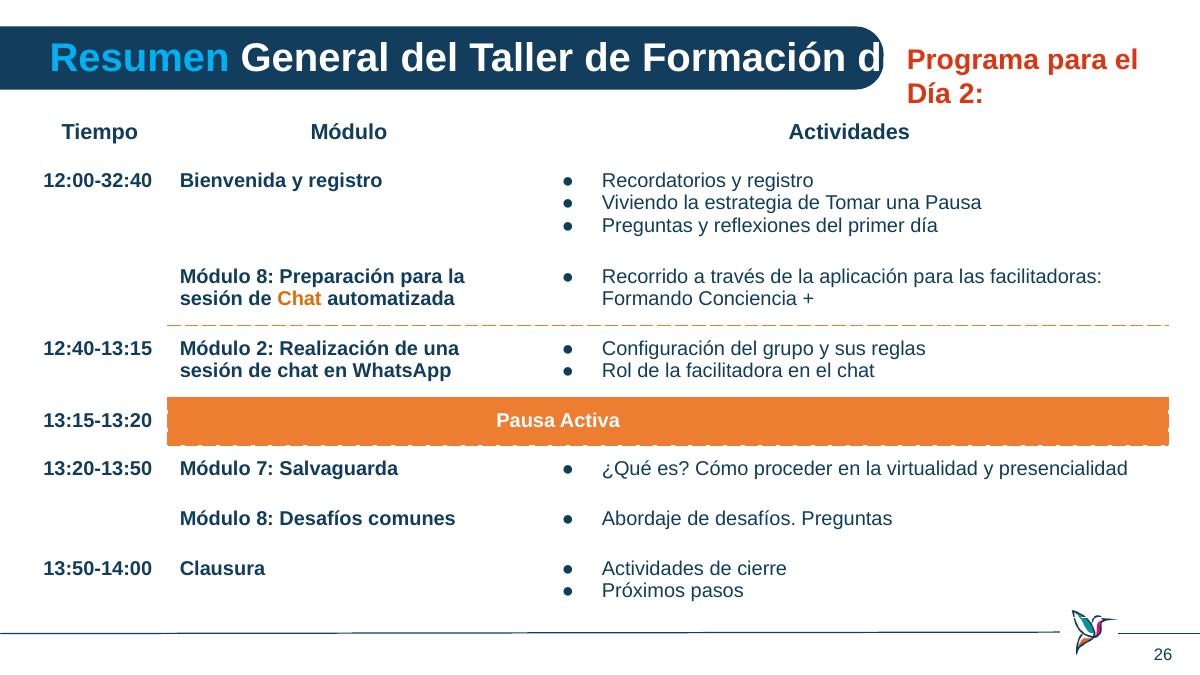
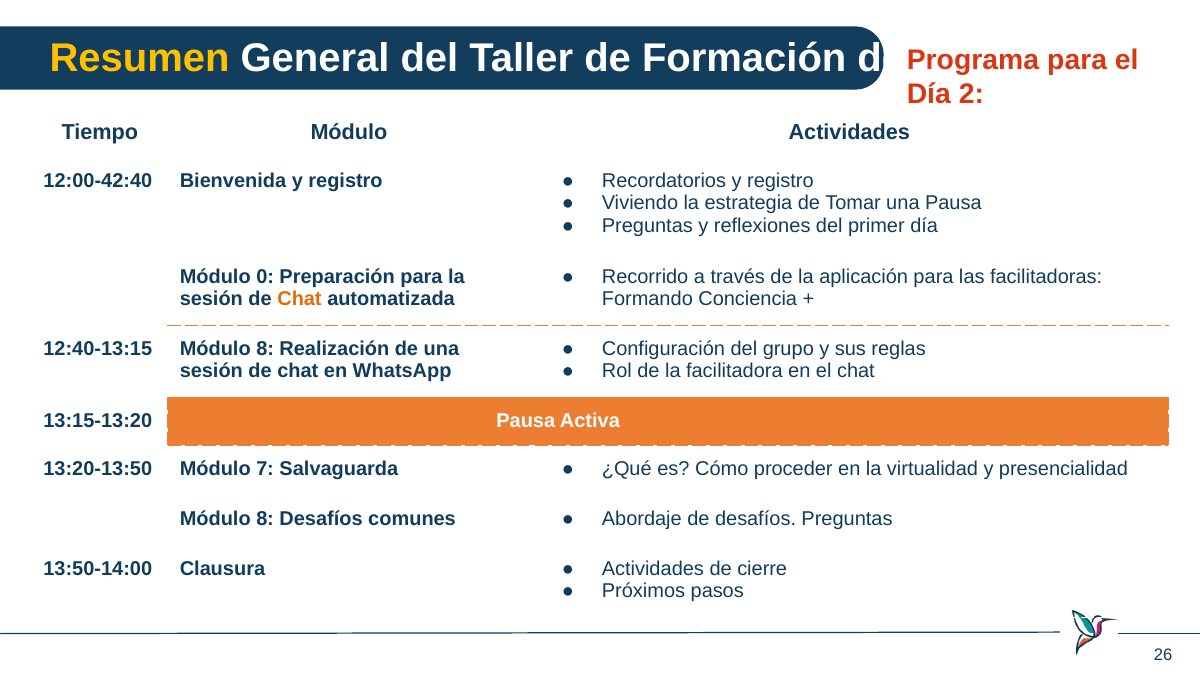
Resumen colour: light blue -> yellow
12:00-32:40: 12:00-32:40 -> 12:00-42:40
8 at (265, 277): 8 -> 0
12:40-13:15 Módulo 2: 2 -> 8
